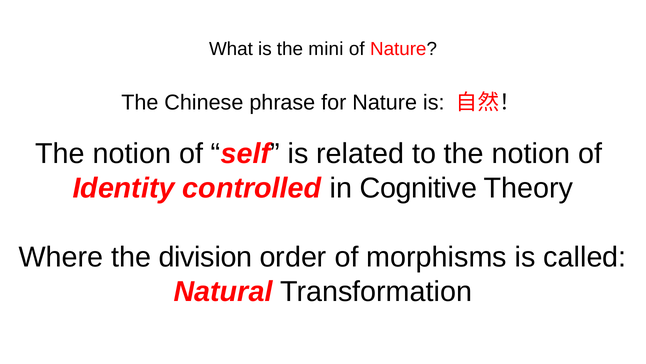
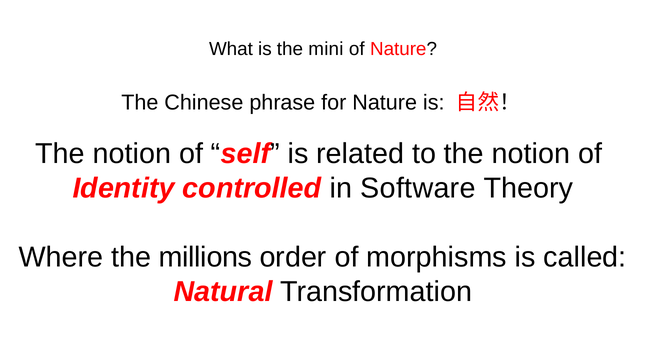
Cognitive: Cognitive -> Software
division: division -> millions
